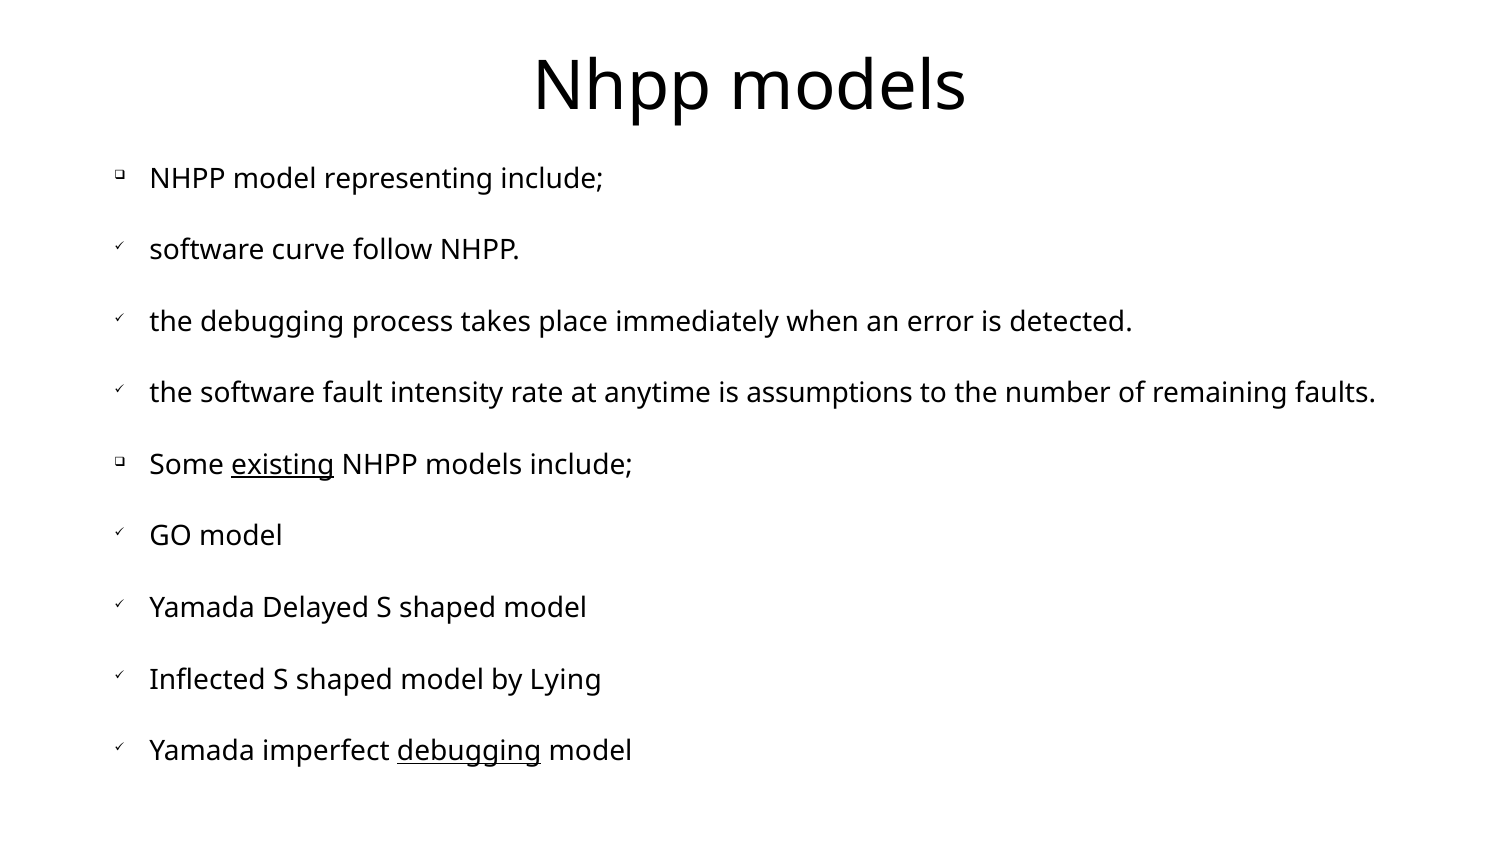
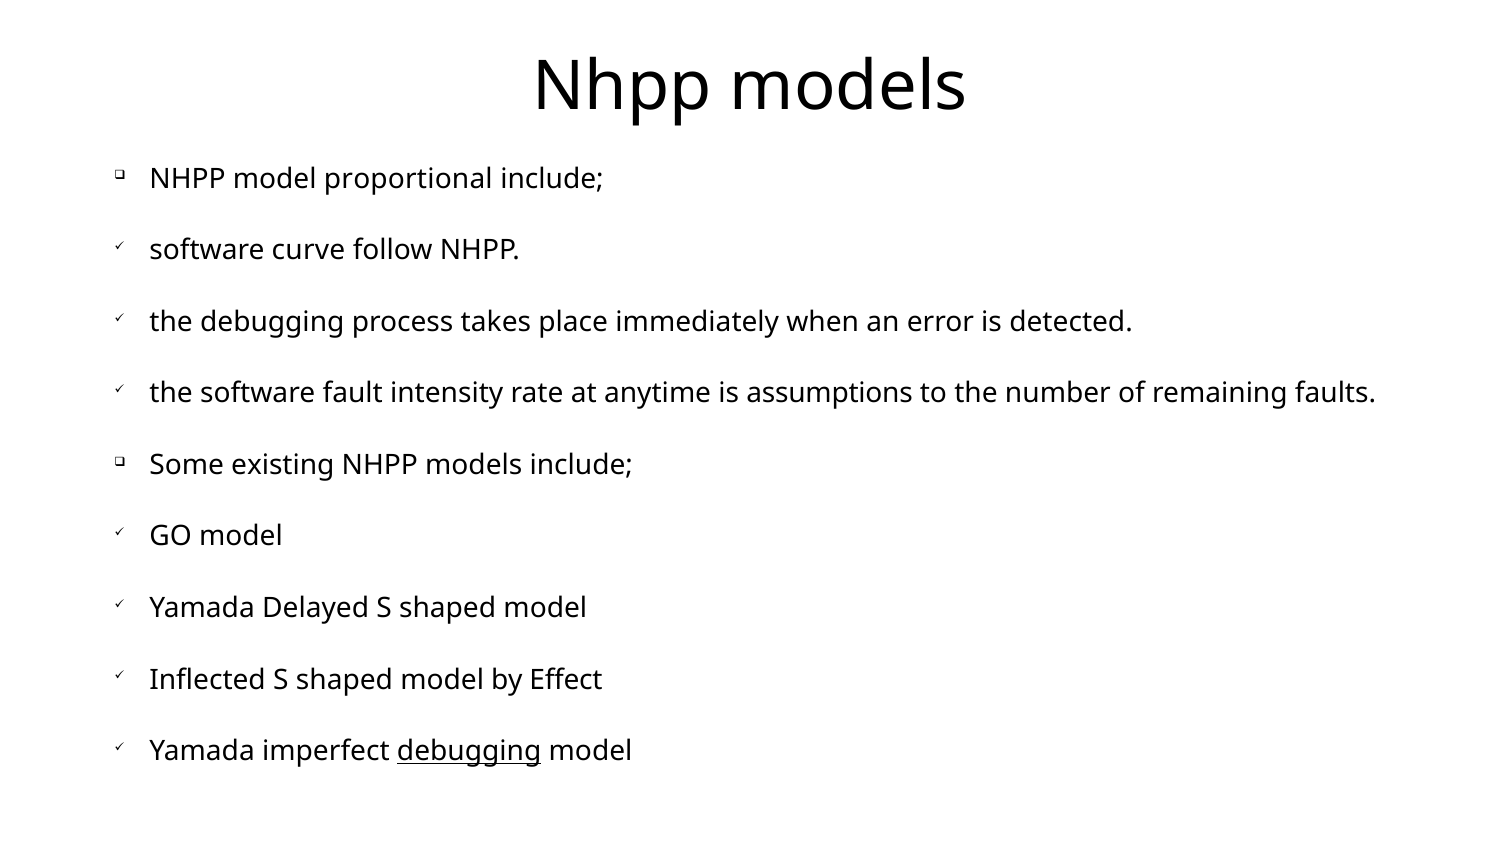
representing: representing -> proportional
existing underline: present -> none
Lying: Lying -> Effect
